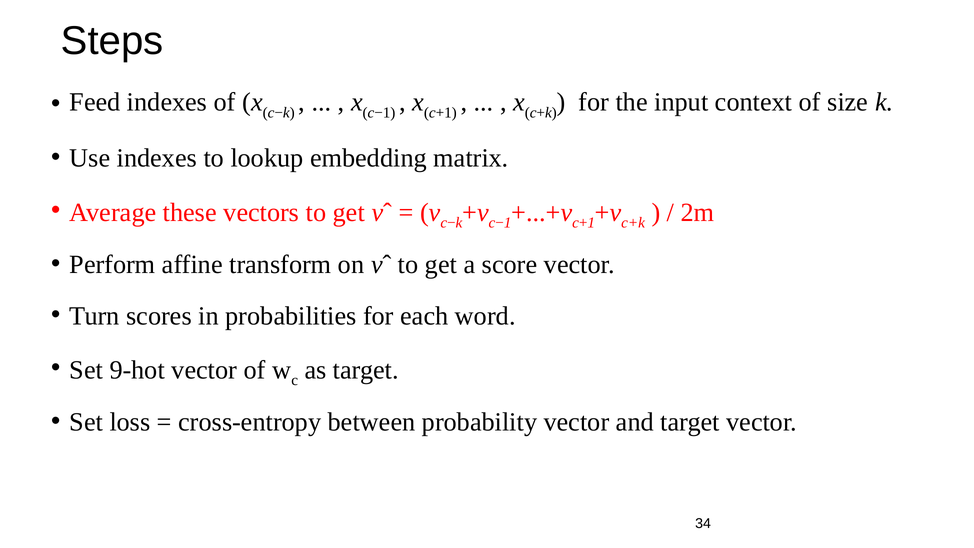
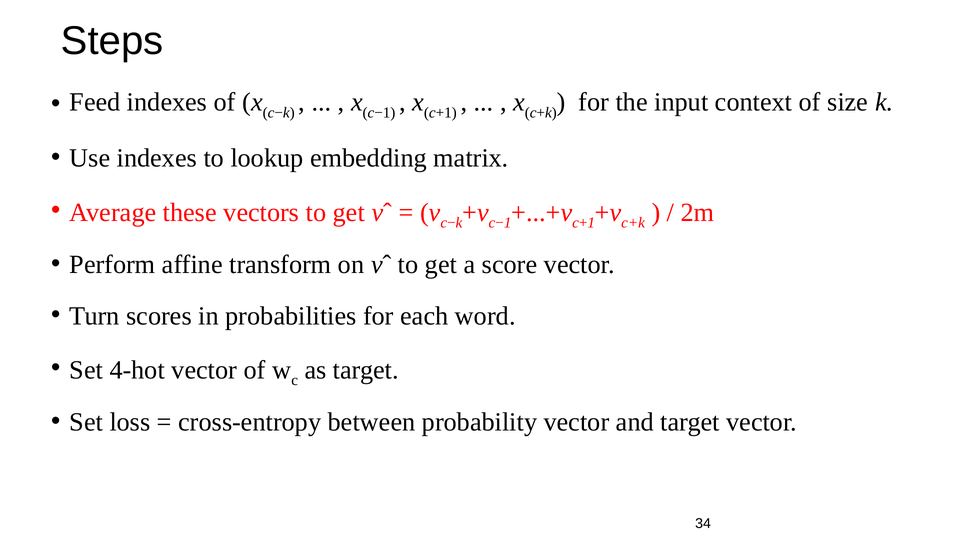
9-hot: 9-hot -> 4-hot
